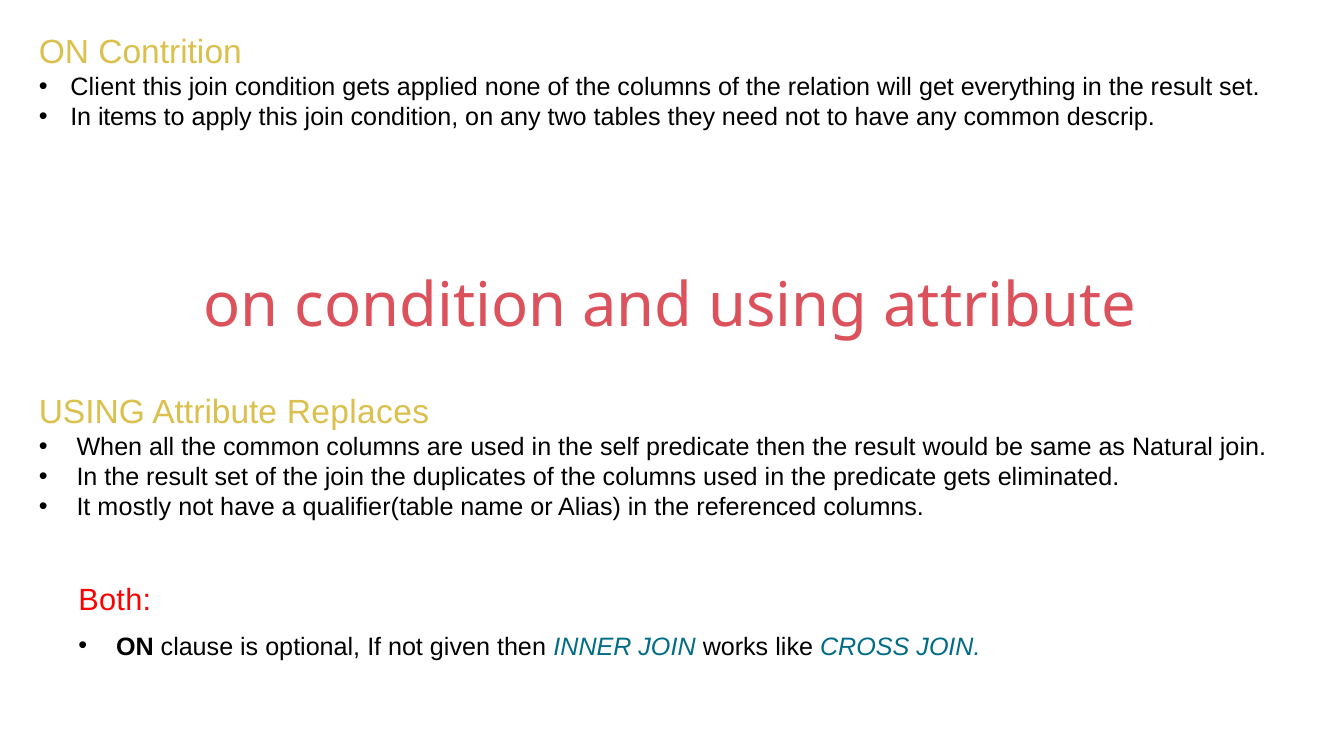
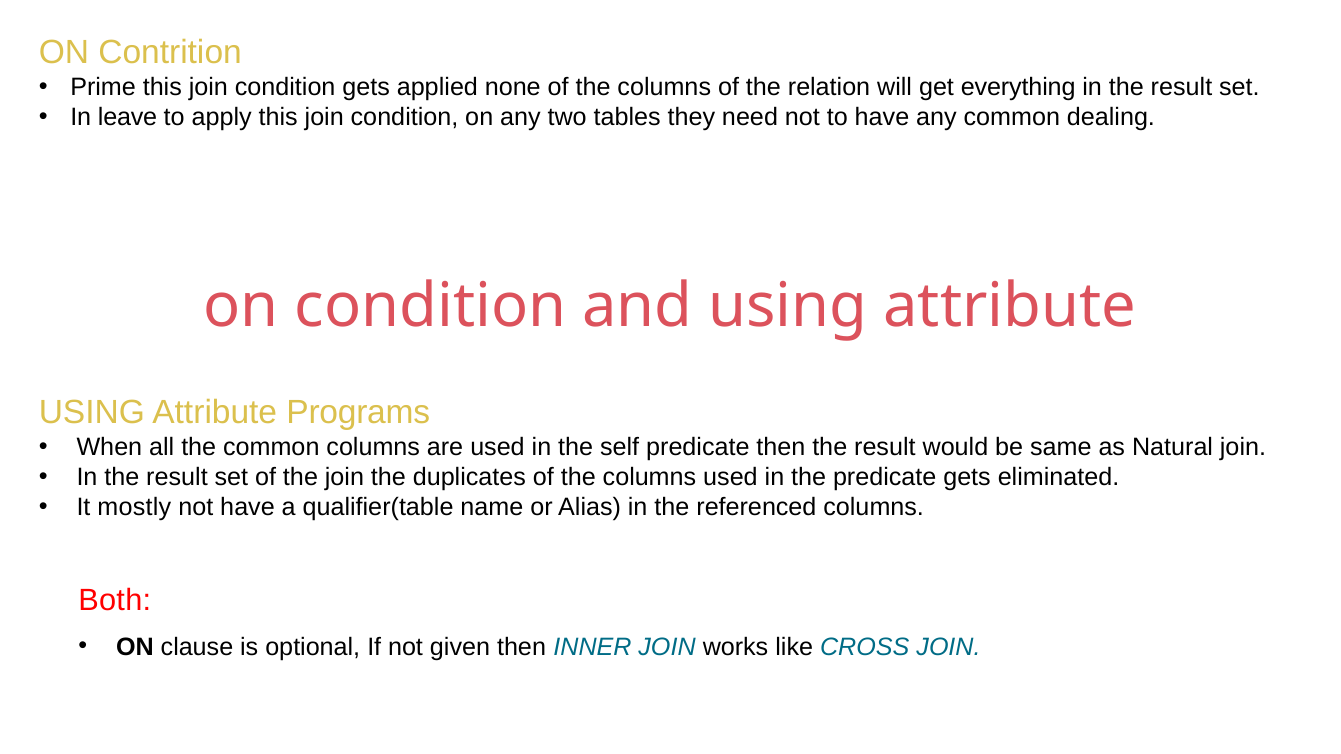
Client: Client -> Prime
items: items -> leave
descrip: descrip -> dealing
Replaces: Replaces -> Programs
